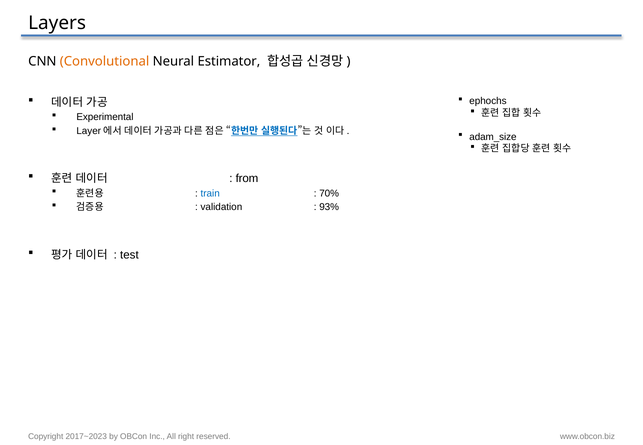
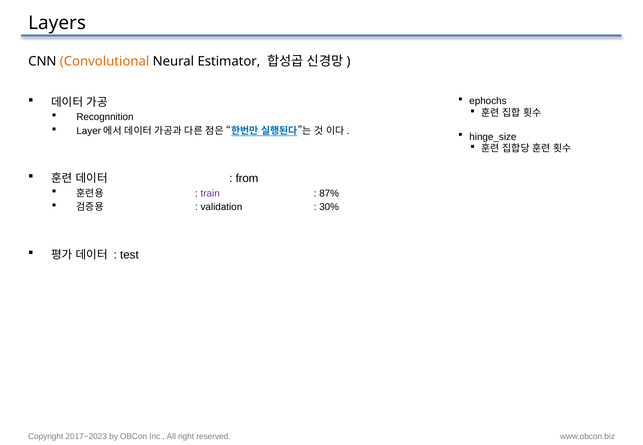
Experimental: Experimental -> Recognnition
adam_size: adam_size -> hinge_size
train colour: blue -> purple
70%: 70% -> 87%
93%: 93% -> 30%
